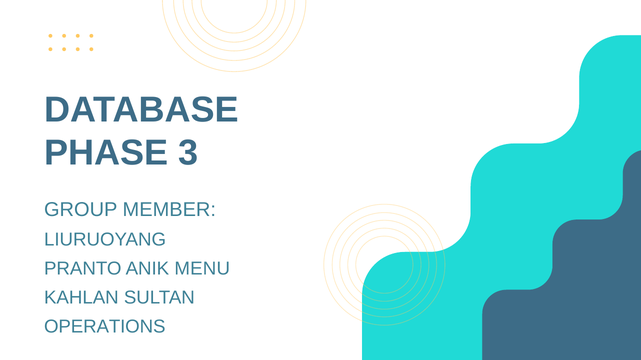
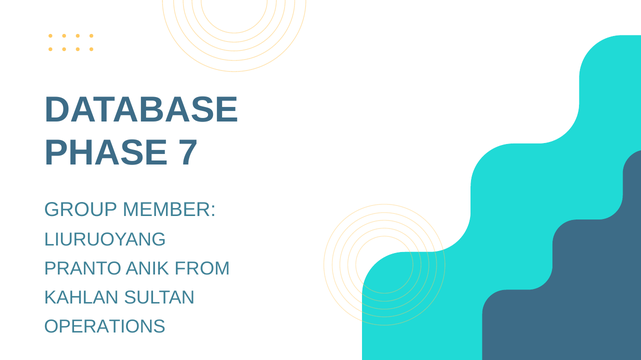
3: 3 -> 7
MENU: MENU -> FROM
